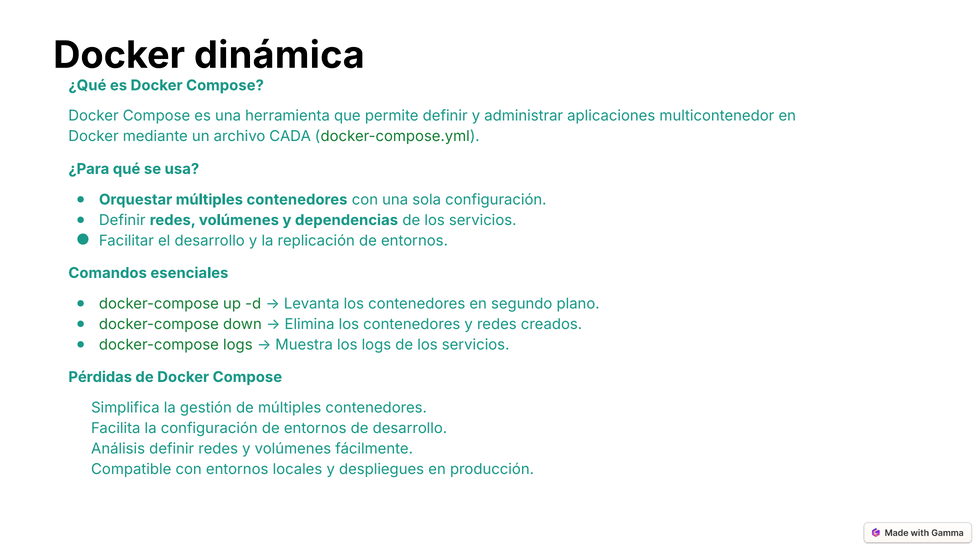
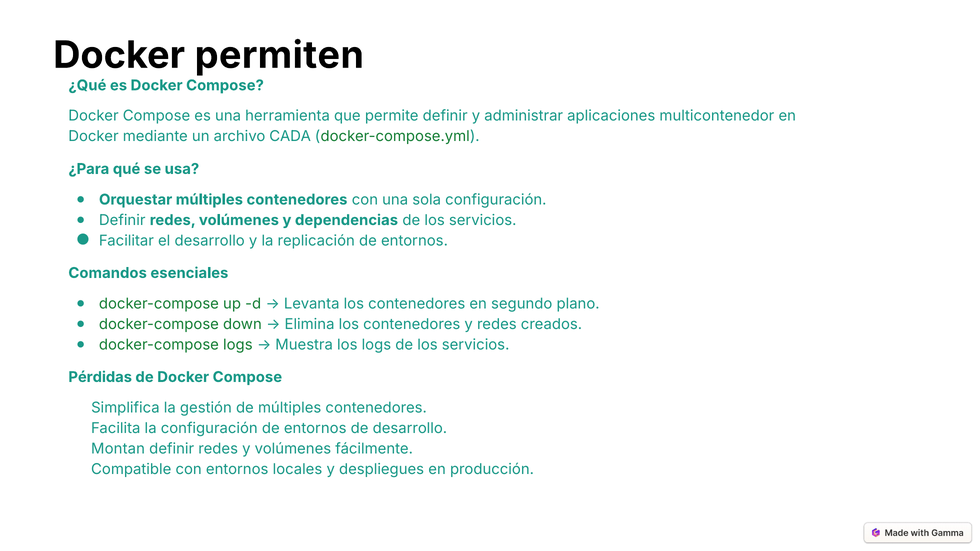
dinámica: dinámica -> permiten
Análisis: Análisis -> Montan
